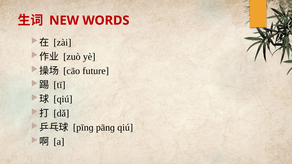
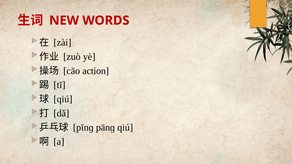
future: future -> action
